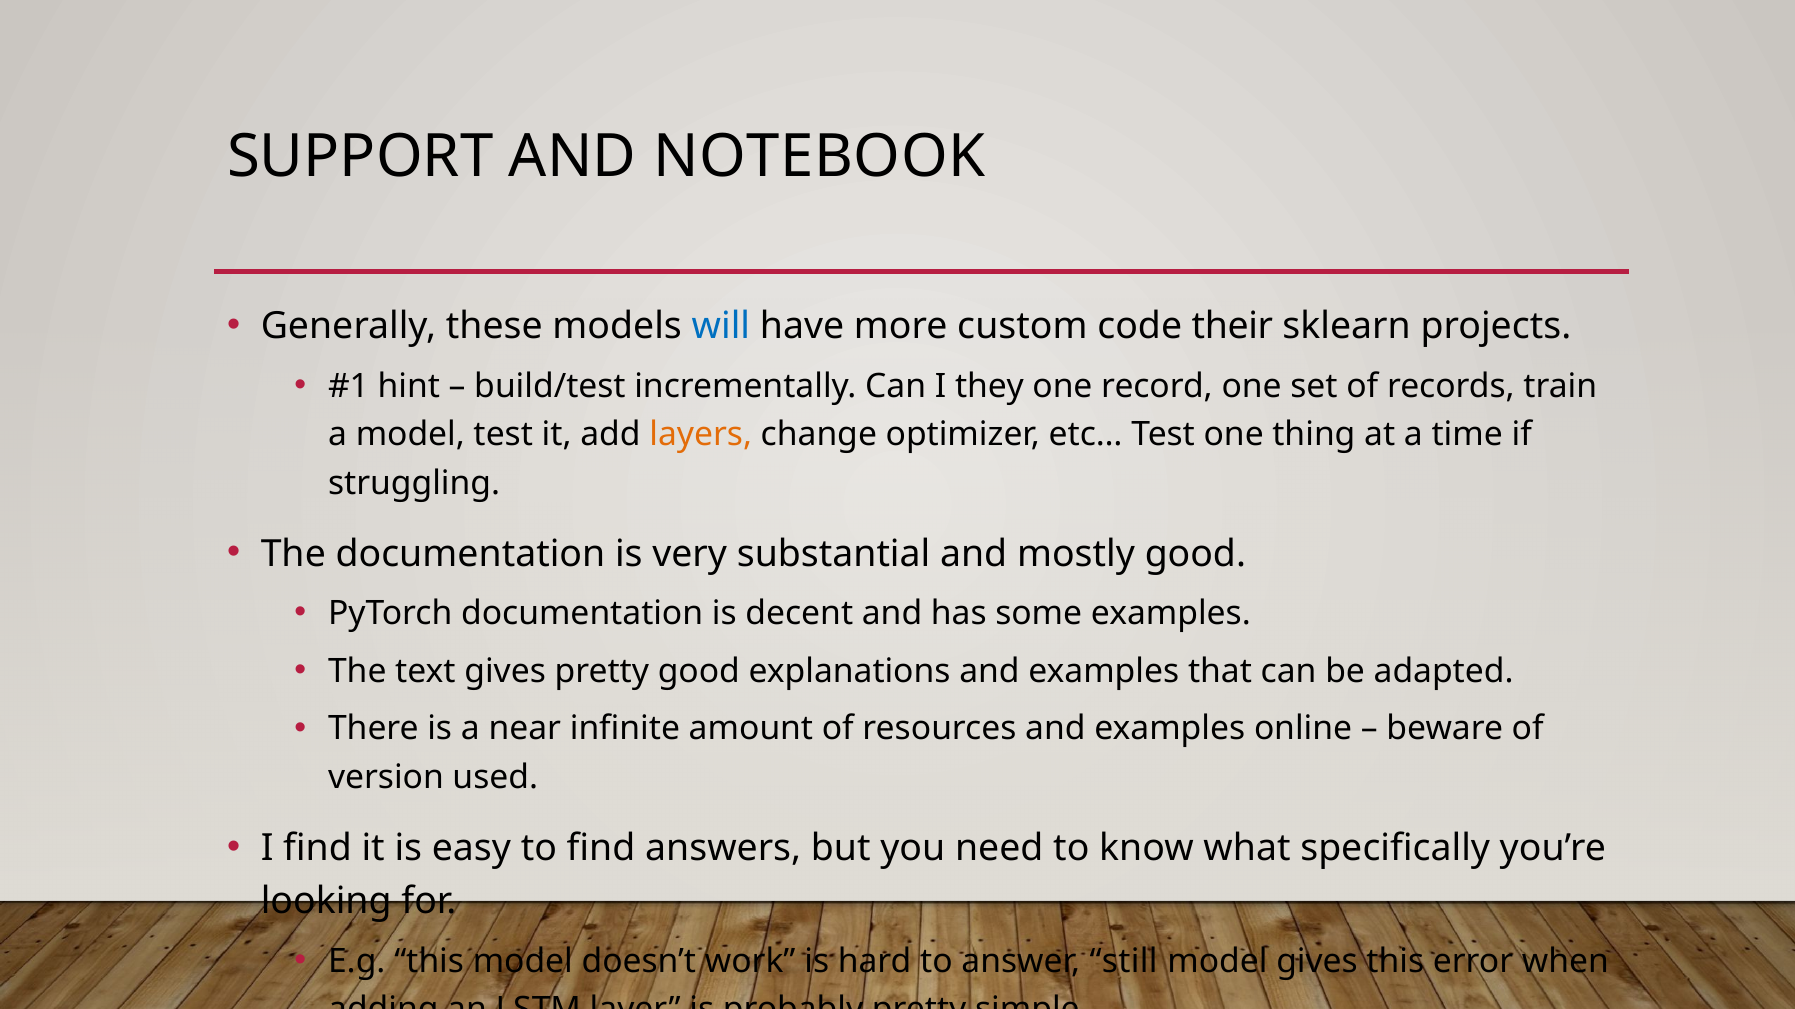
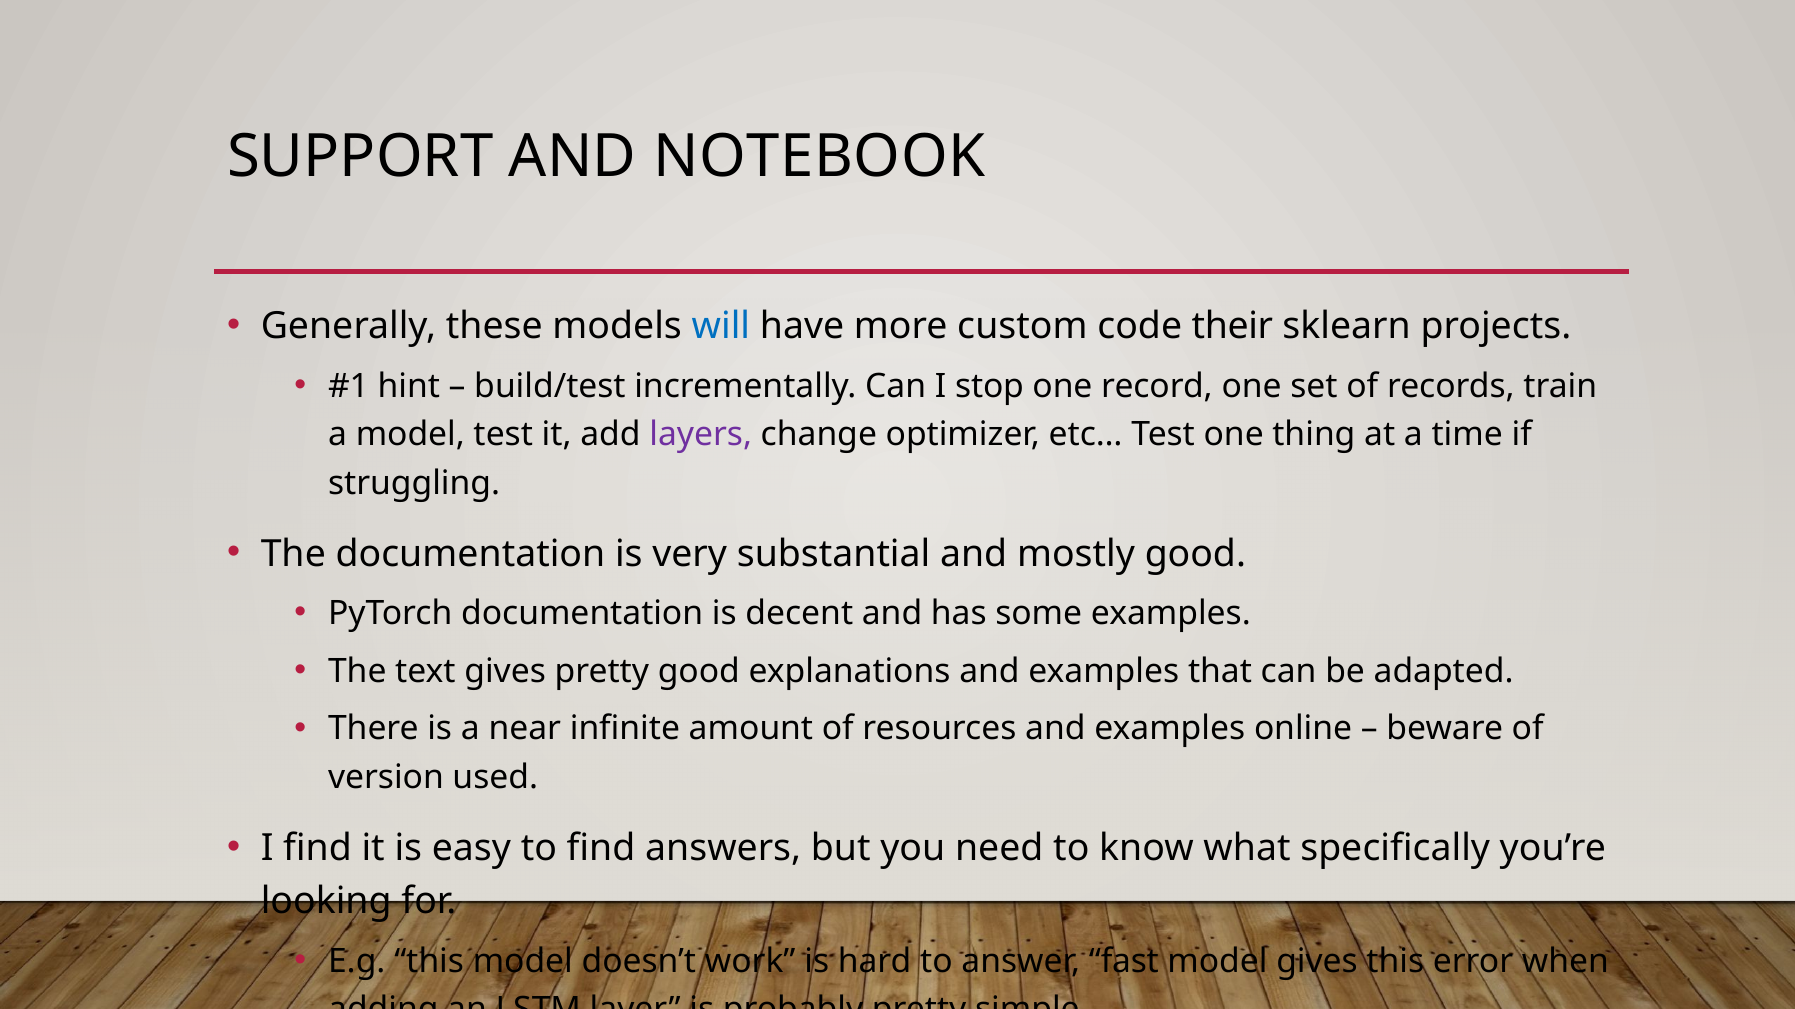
they: they -> stop
layers colour: orange -> purple
still: still -> fast
